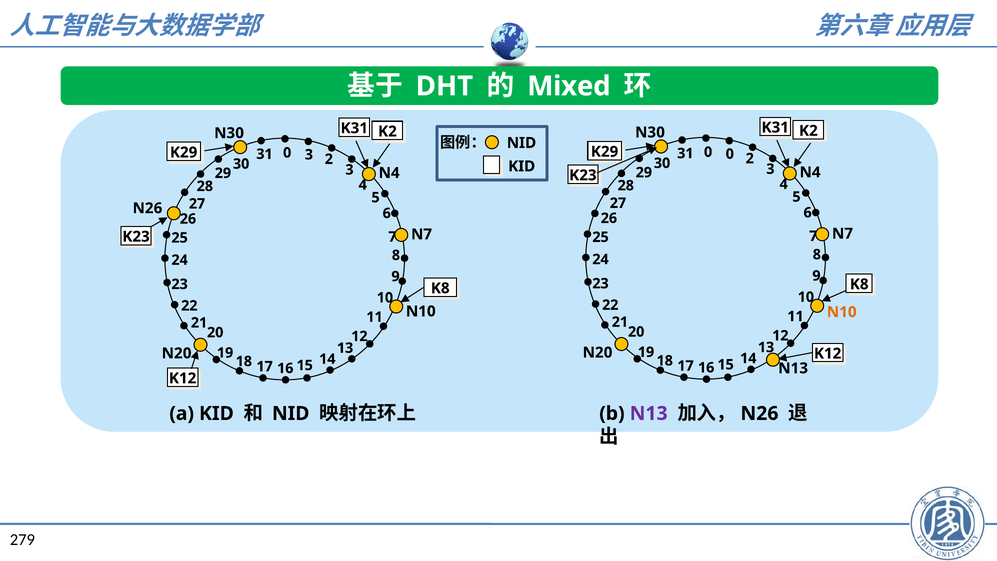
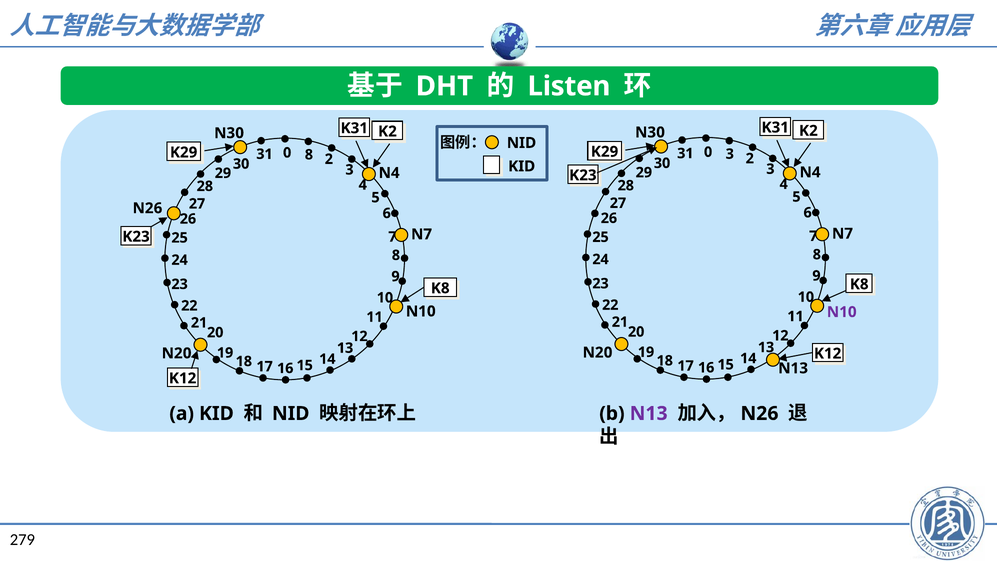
Mixed: Mixed -> Listen
0 0: 0 -> 3
0 3: 3 -> 8
N10 at (842, 312) colour: orange -> purple
